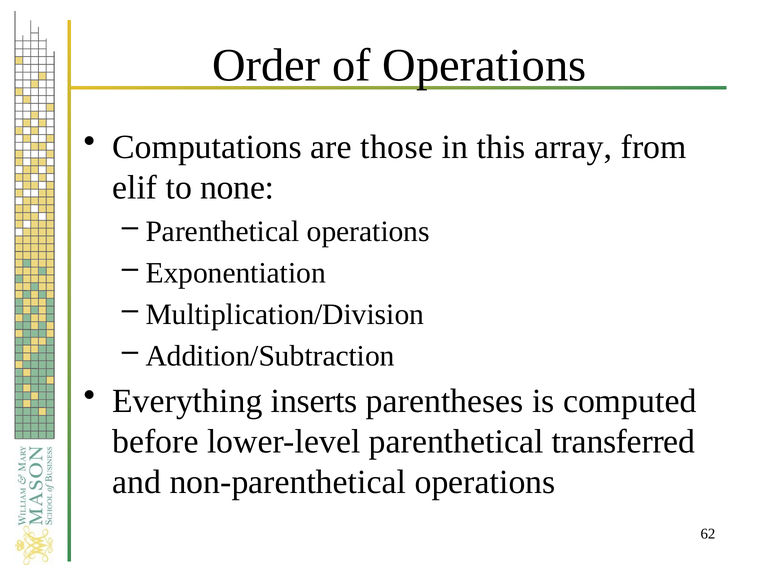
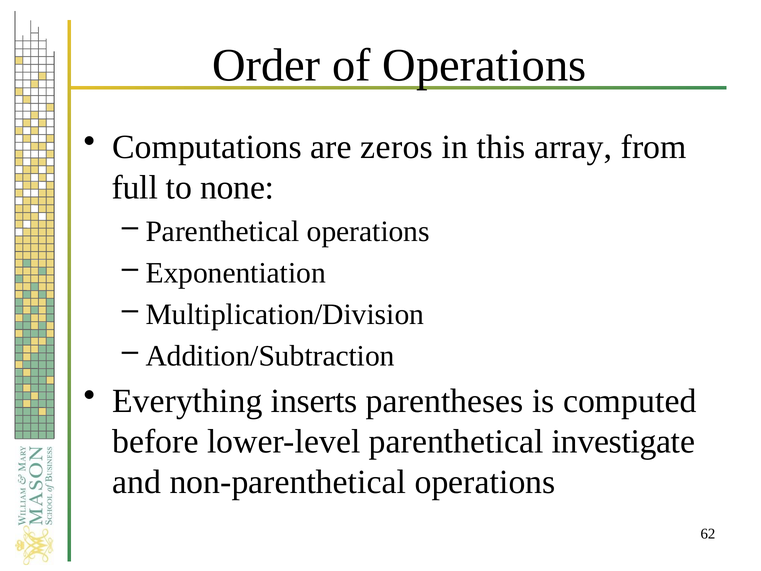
those: those -> zeros
elif: elif -> full
transferred: transferred -> investigate
